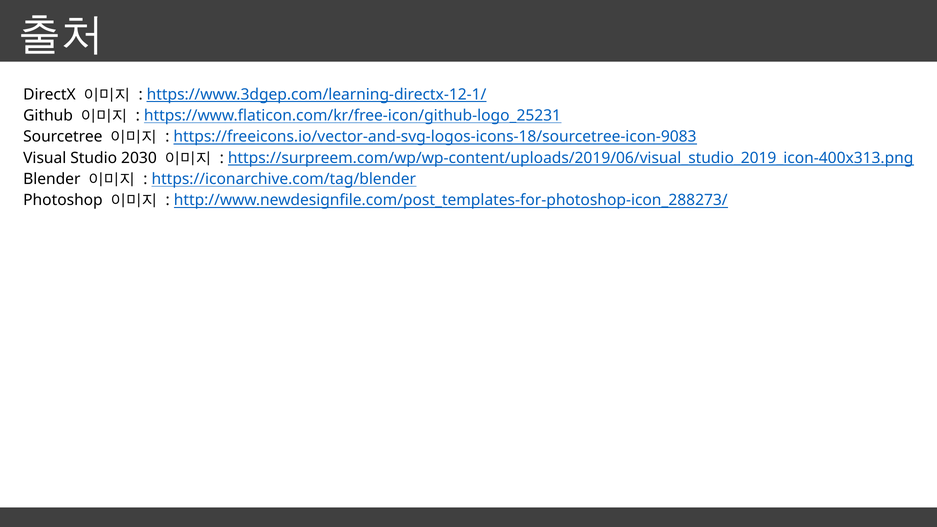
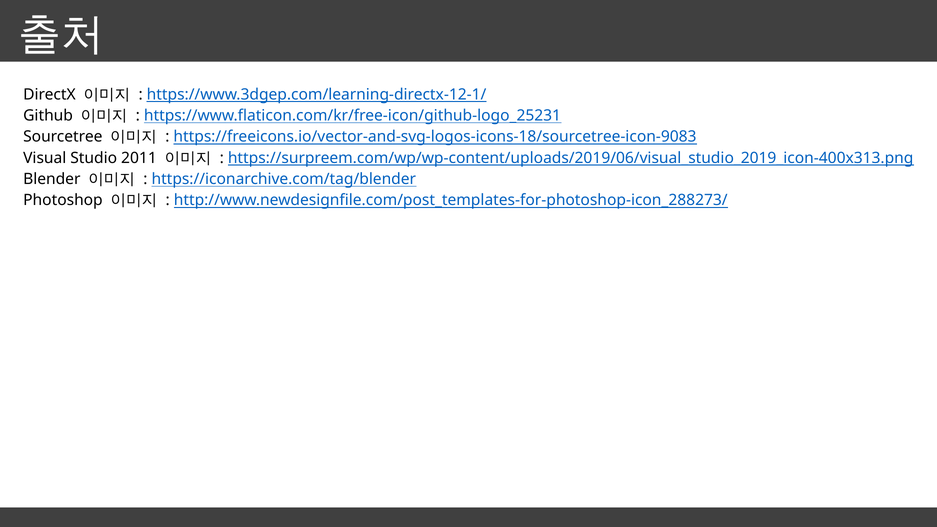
2030: 2030 -> 2011
